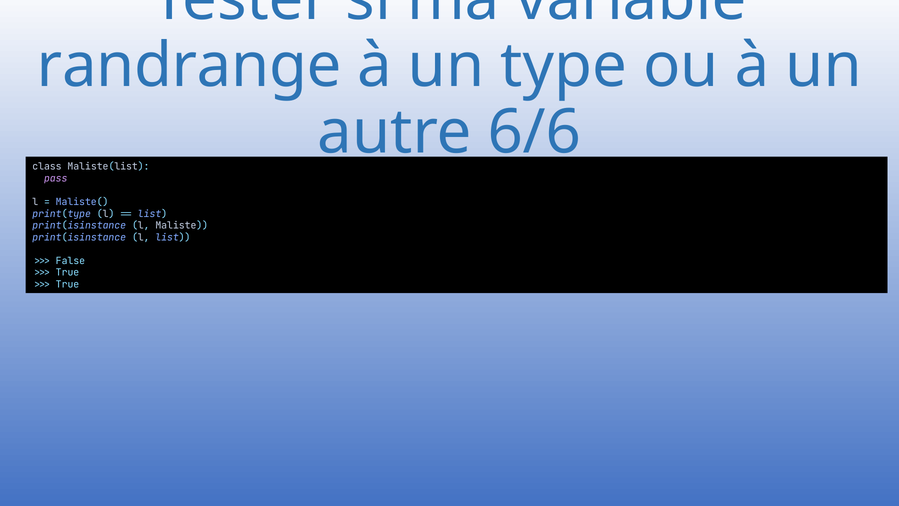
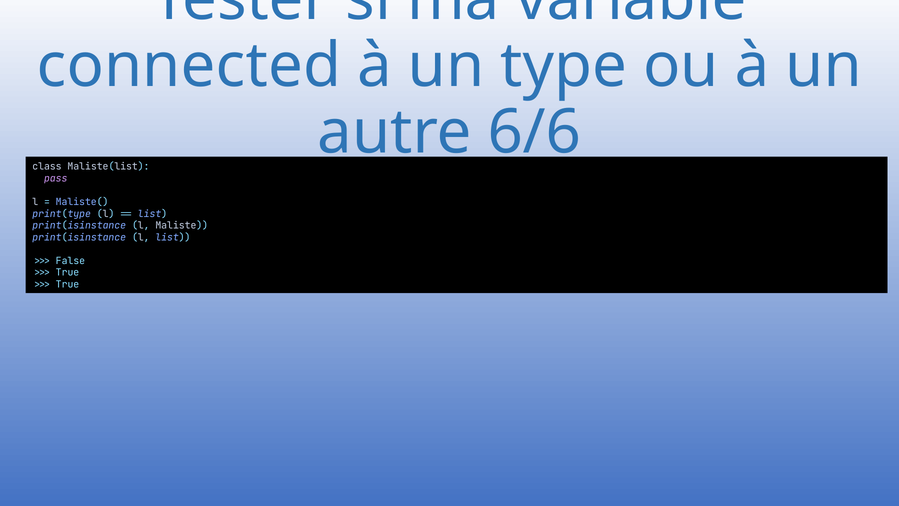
randrange: randrange -> connected
